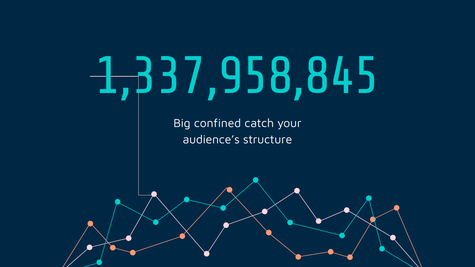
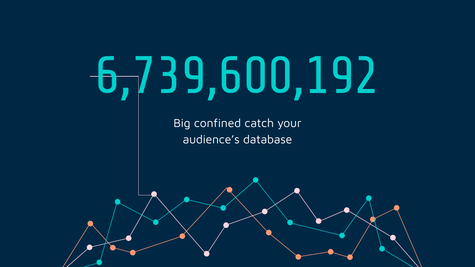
1,337,958,845: 1,337,958,845 -> 6,739,600,192
structure: structure -> database
